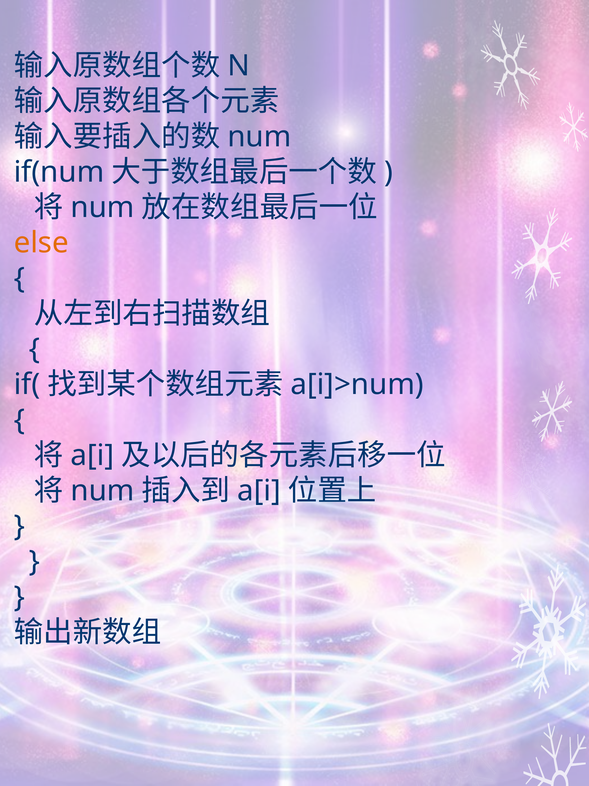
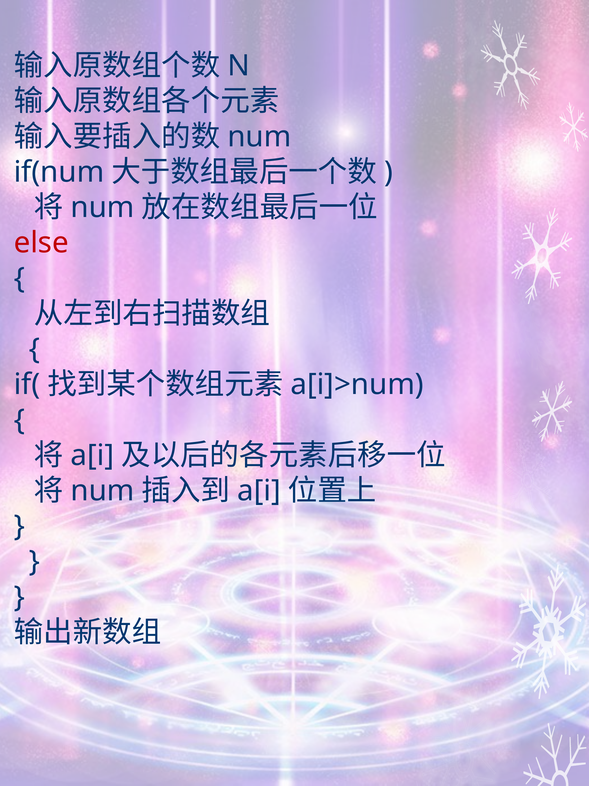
else colour: orange -> red
